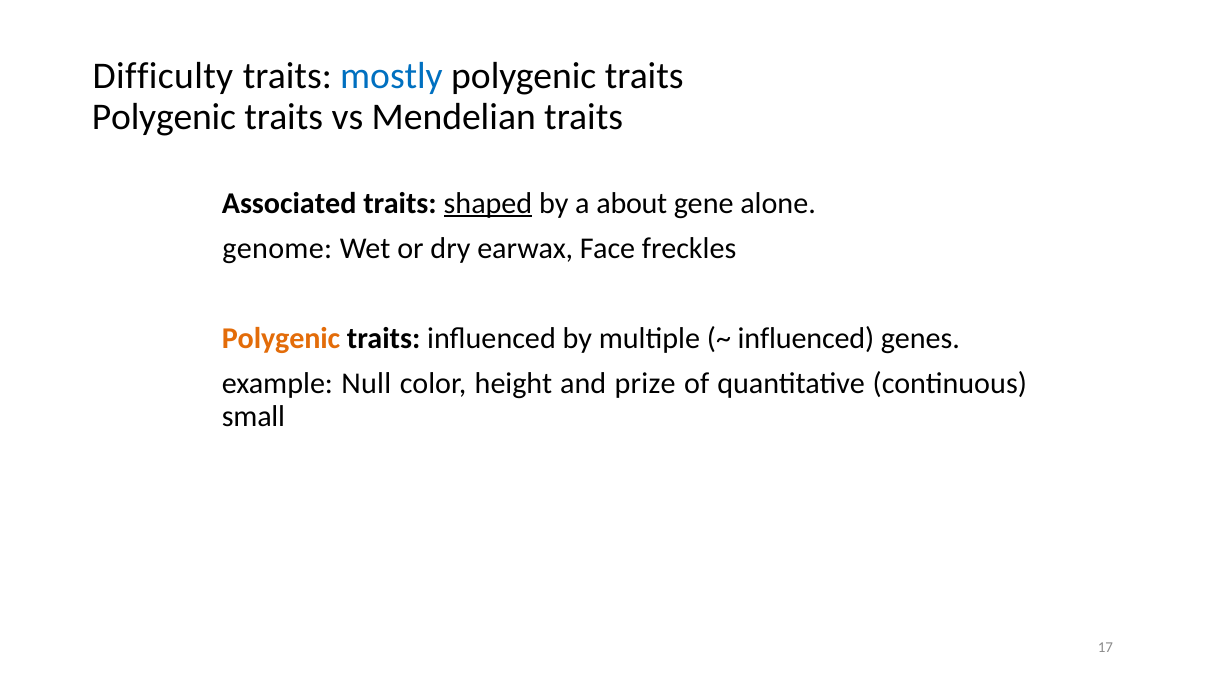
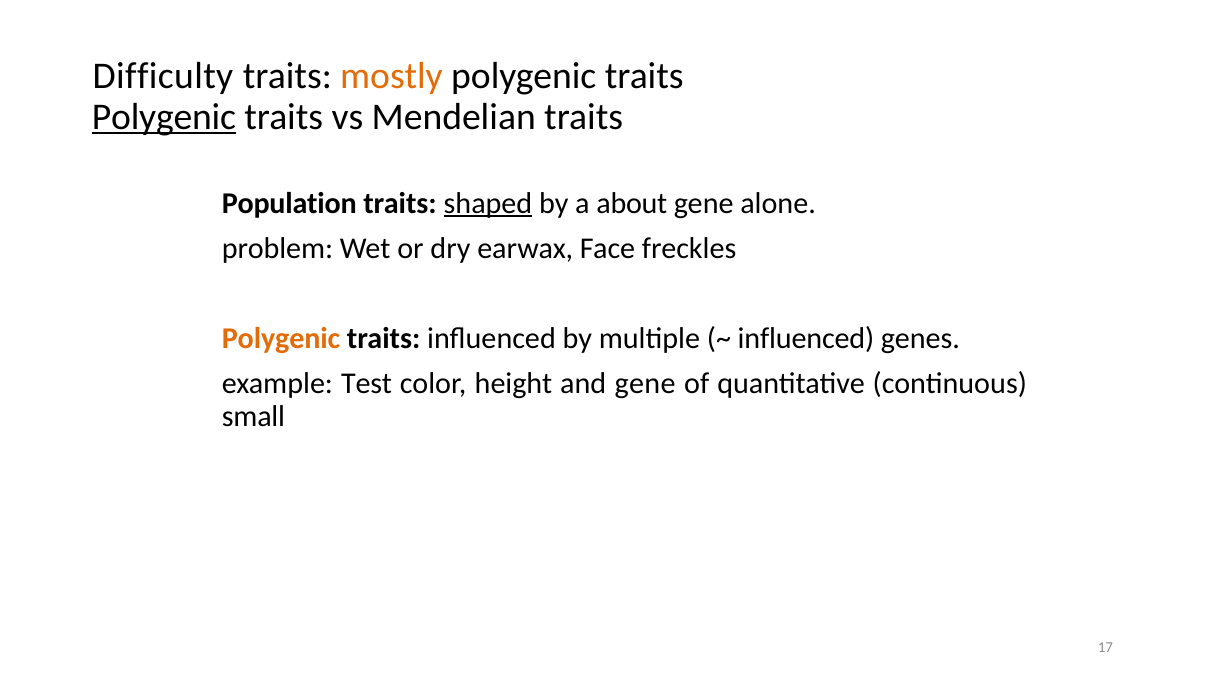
mostly colour: blue -> orange
Polygenic at (164, 117) underline: none -> present
Associated: Associated -> Population
genome: genome -> problem
Null: Null -> Test
and prize: prize -> gene
